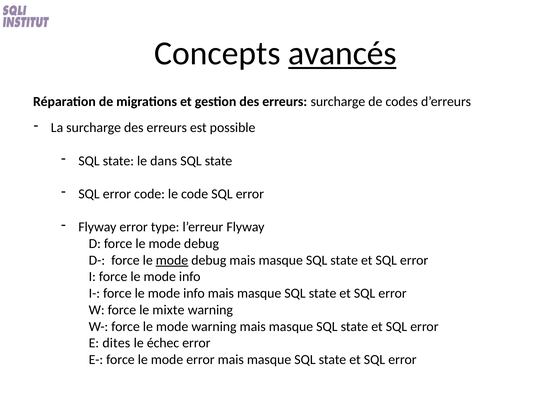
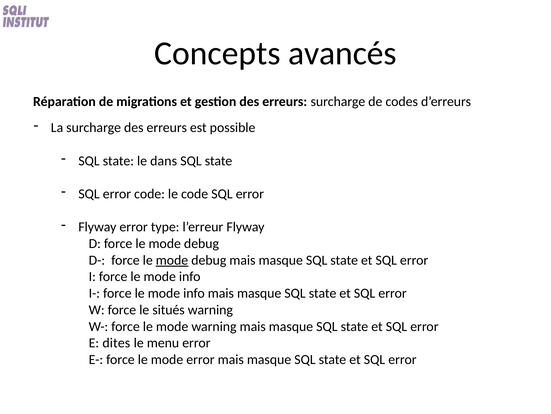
avancés underline: present -> none
mixte: mixte -> situés
échec: échec -> menu
